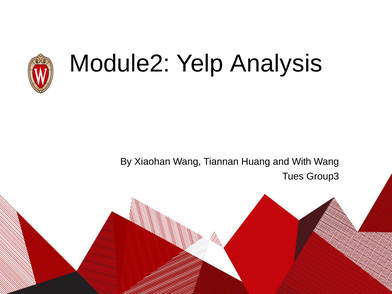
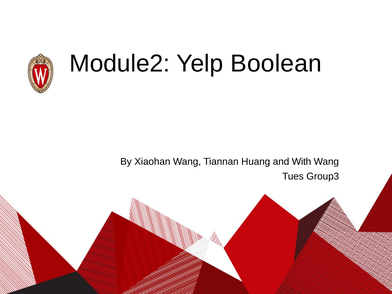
Analysis: Analysis -> Boolean
